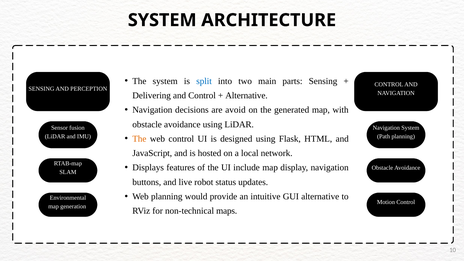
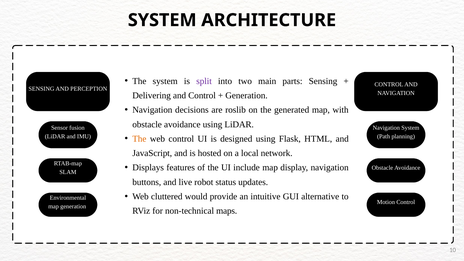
split colour: blue -> purple
Alternative at (247, 96): Alternative -> Generation
avoid: avoid -> roslib
Web planning: planning -> cluttered
